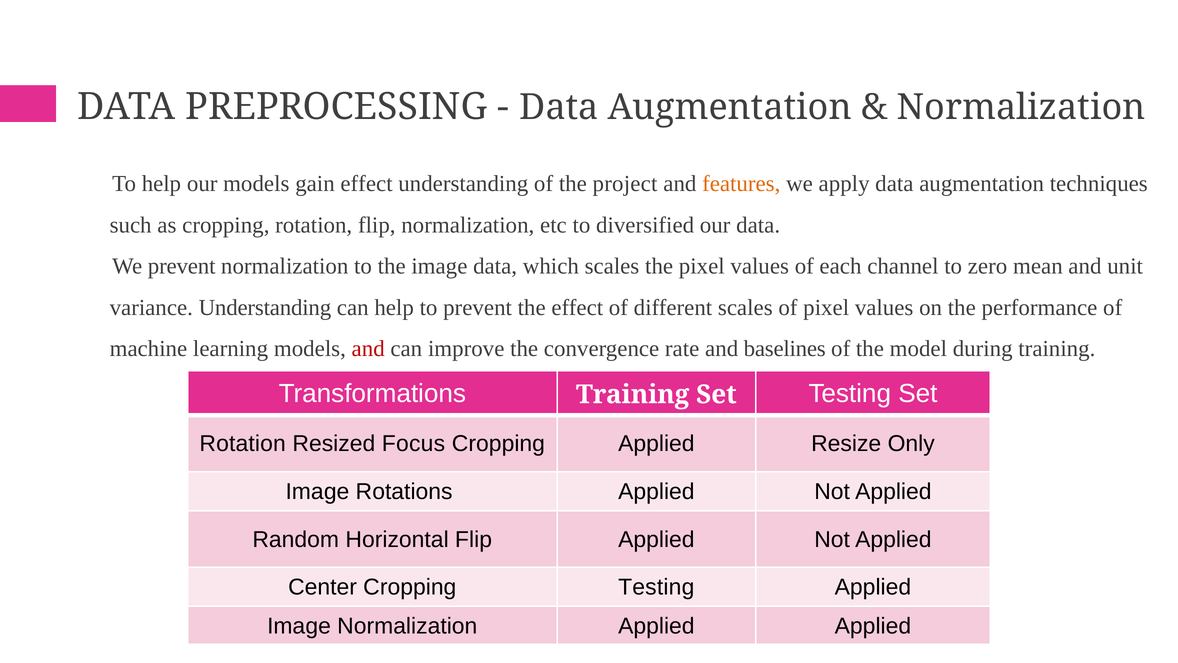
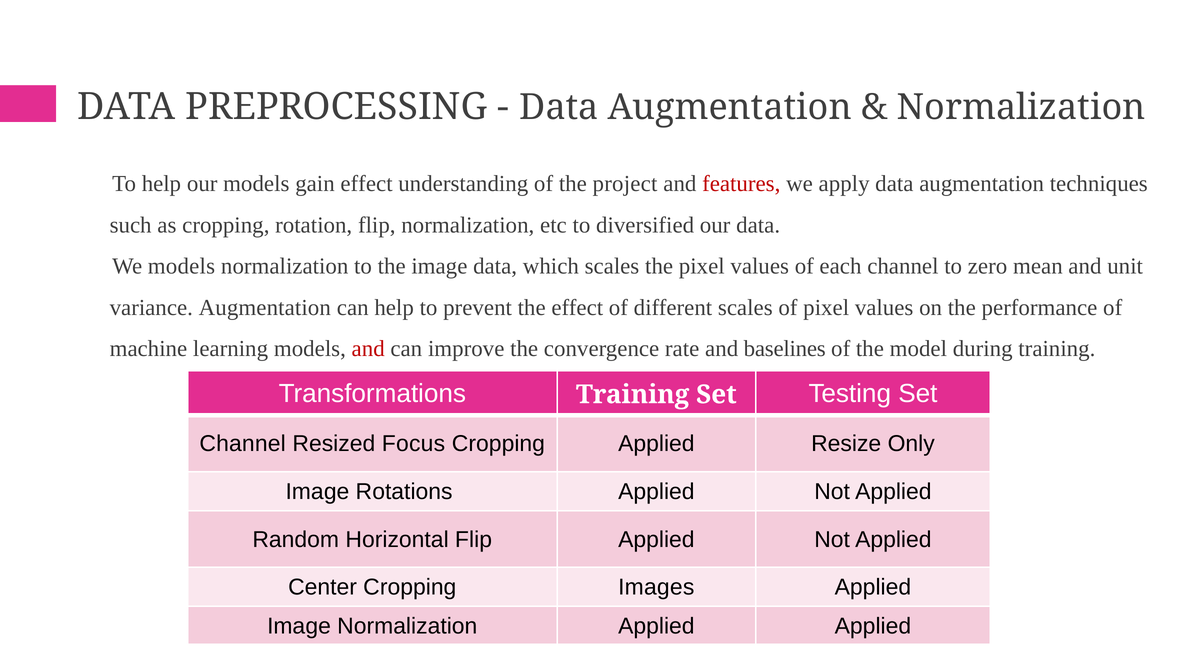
features colour: orange -> red
prevent at (182, 266): prevent -> models
variance Understanding: Understanding -> Augmentation
Rotation at (243, 444): Rotation -> Channel
Cropping Testing: Testing -> Images
